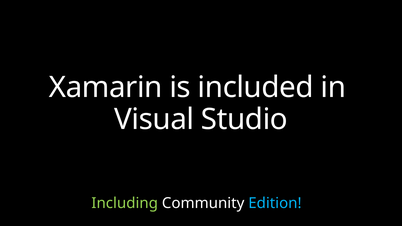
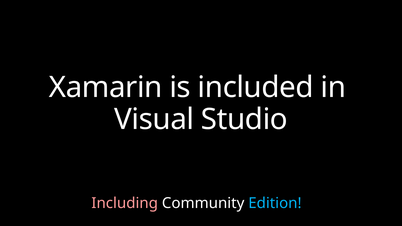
Including colour: light green -> pink
